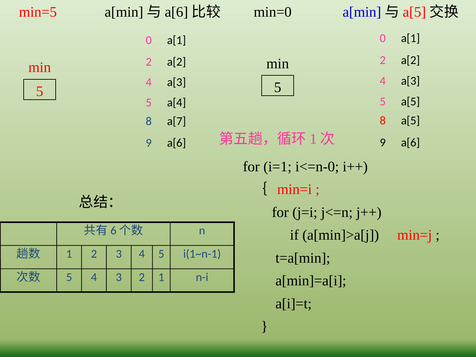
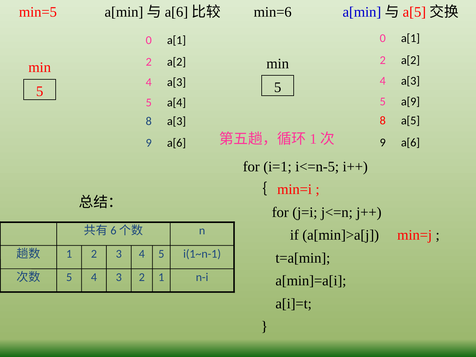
min=0: min=0 -> min=6
a[5 at (410, 102): a[5 -> a[9
a[7 at (177, 121): a[7 -> a[3
i<=n-0: i<=n-0 -> i<=n-5
